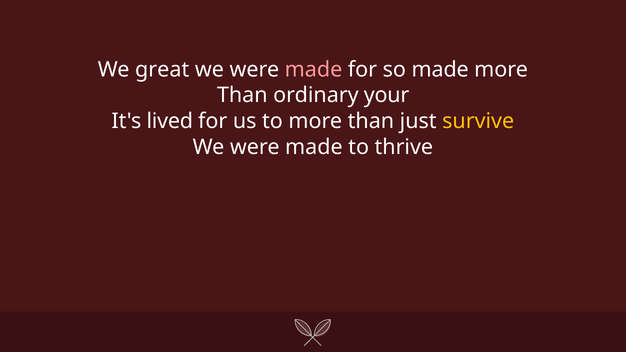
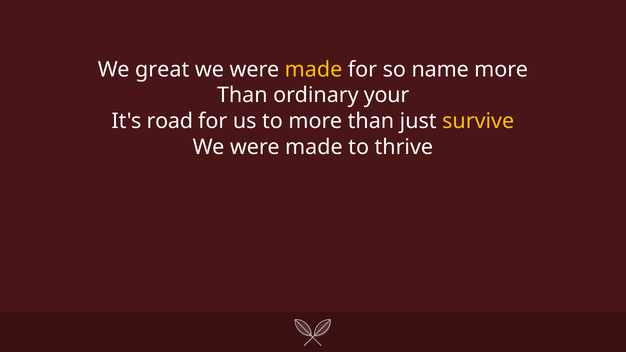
made at (314, 70) colour: pink -> yellow
so made: made -> name
lived: lived -> road
